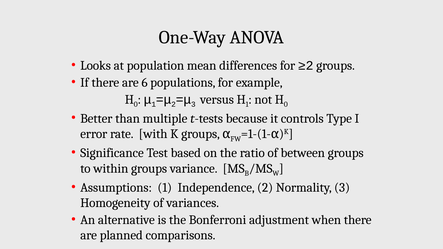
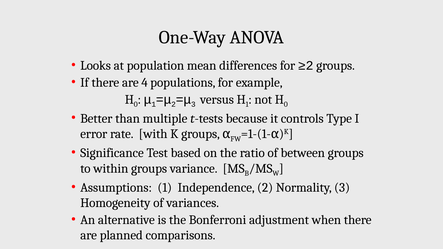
6: 6 -> 4
